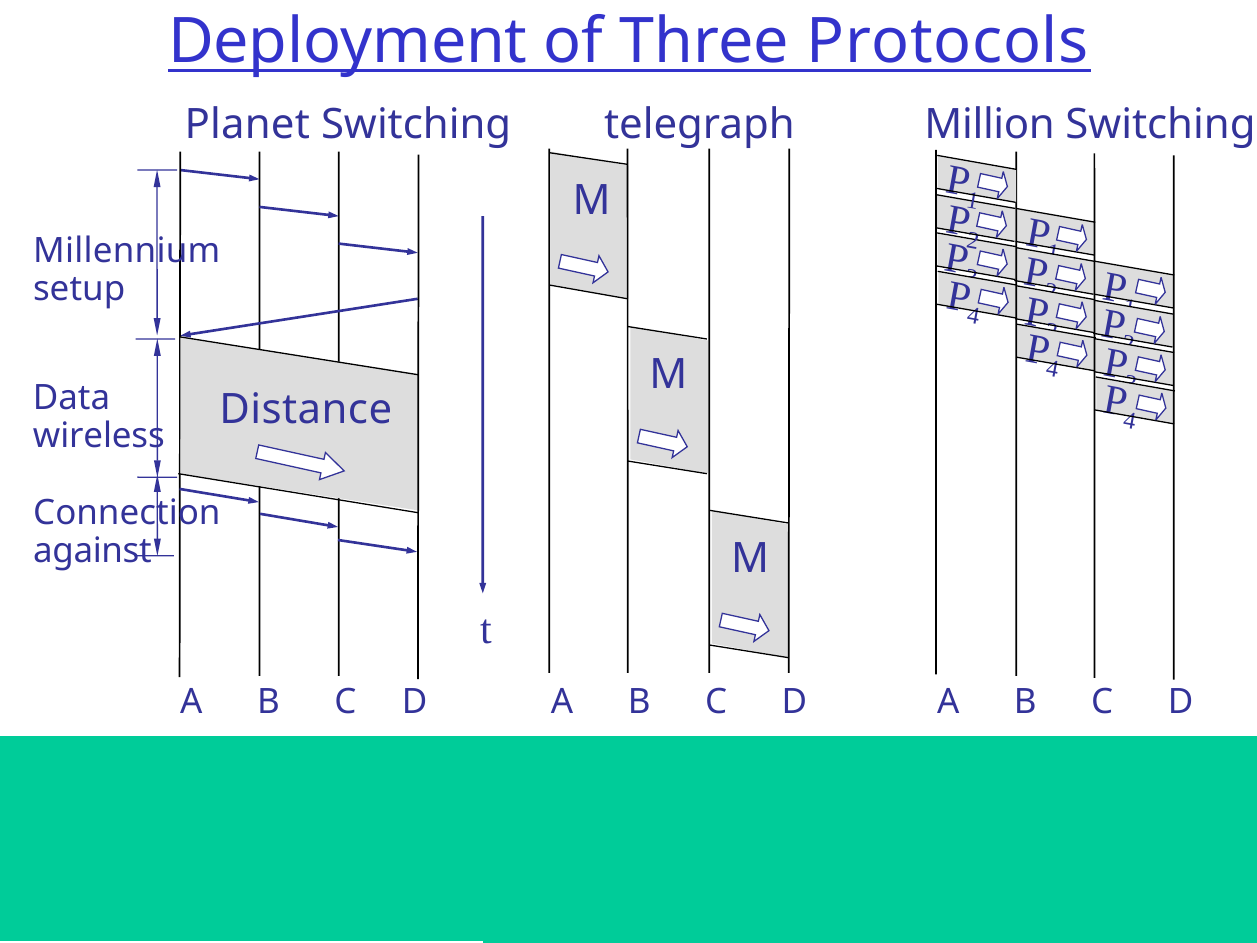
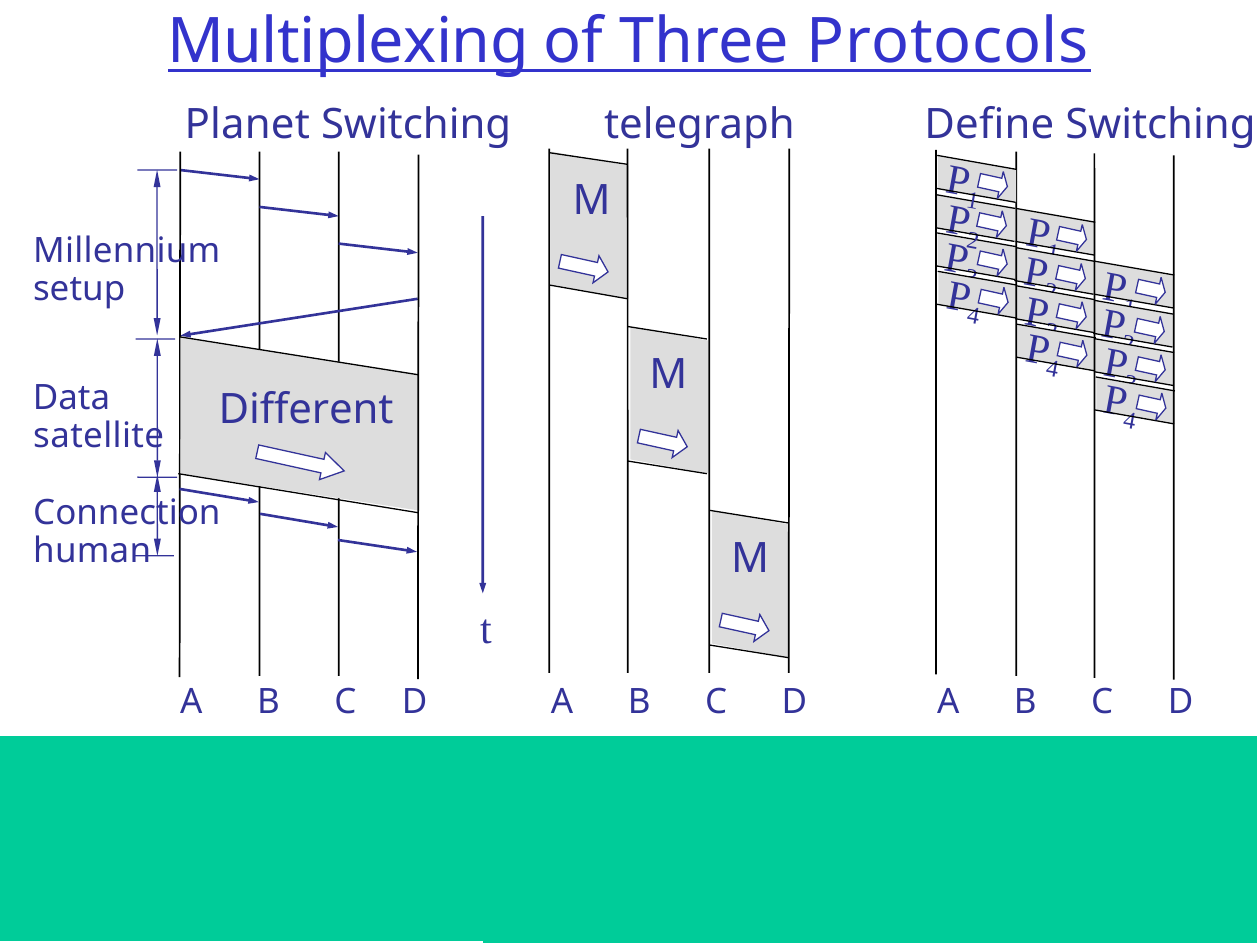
Deployment: Deployment -> Multiplexing
Million: Million -> Define
Distance: Distance -> Different
wireless: wireless -> satellite
against: against -> human
